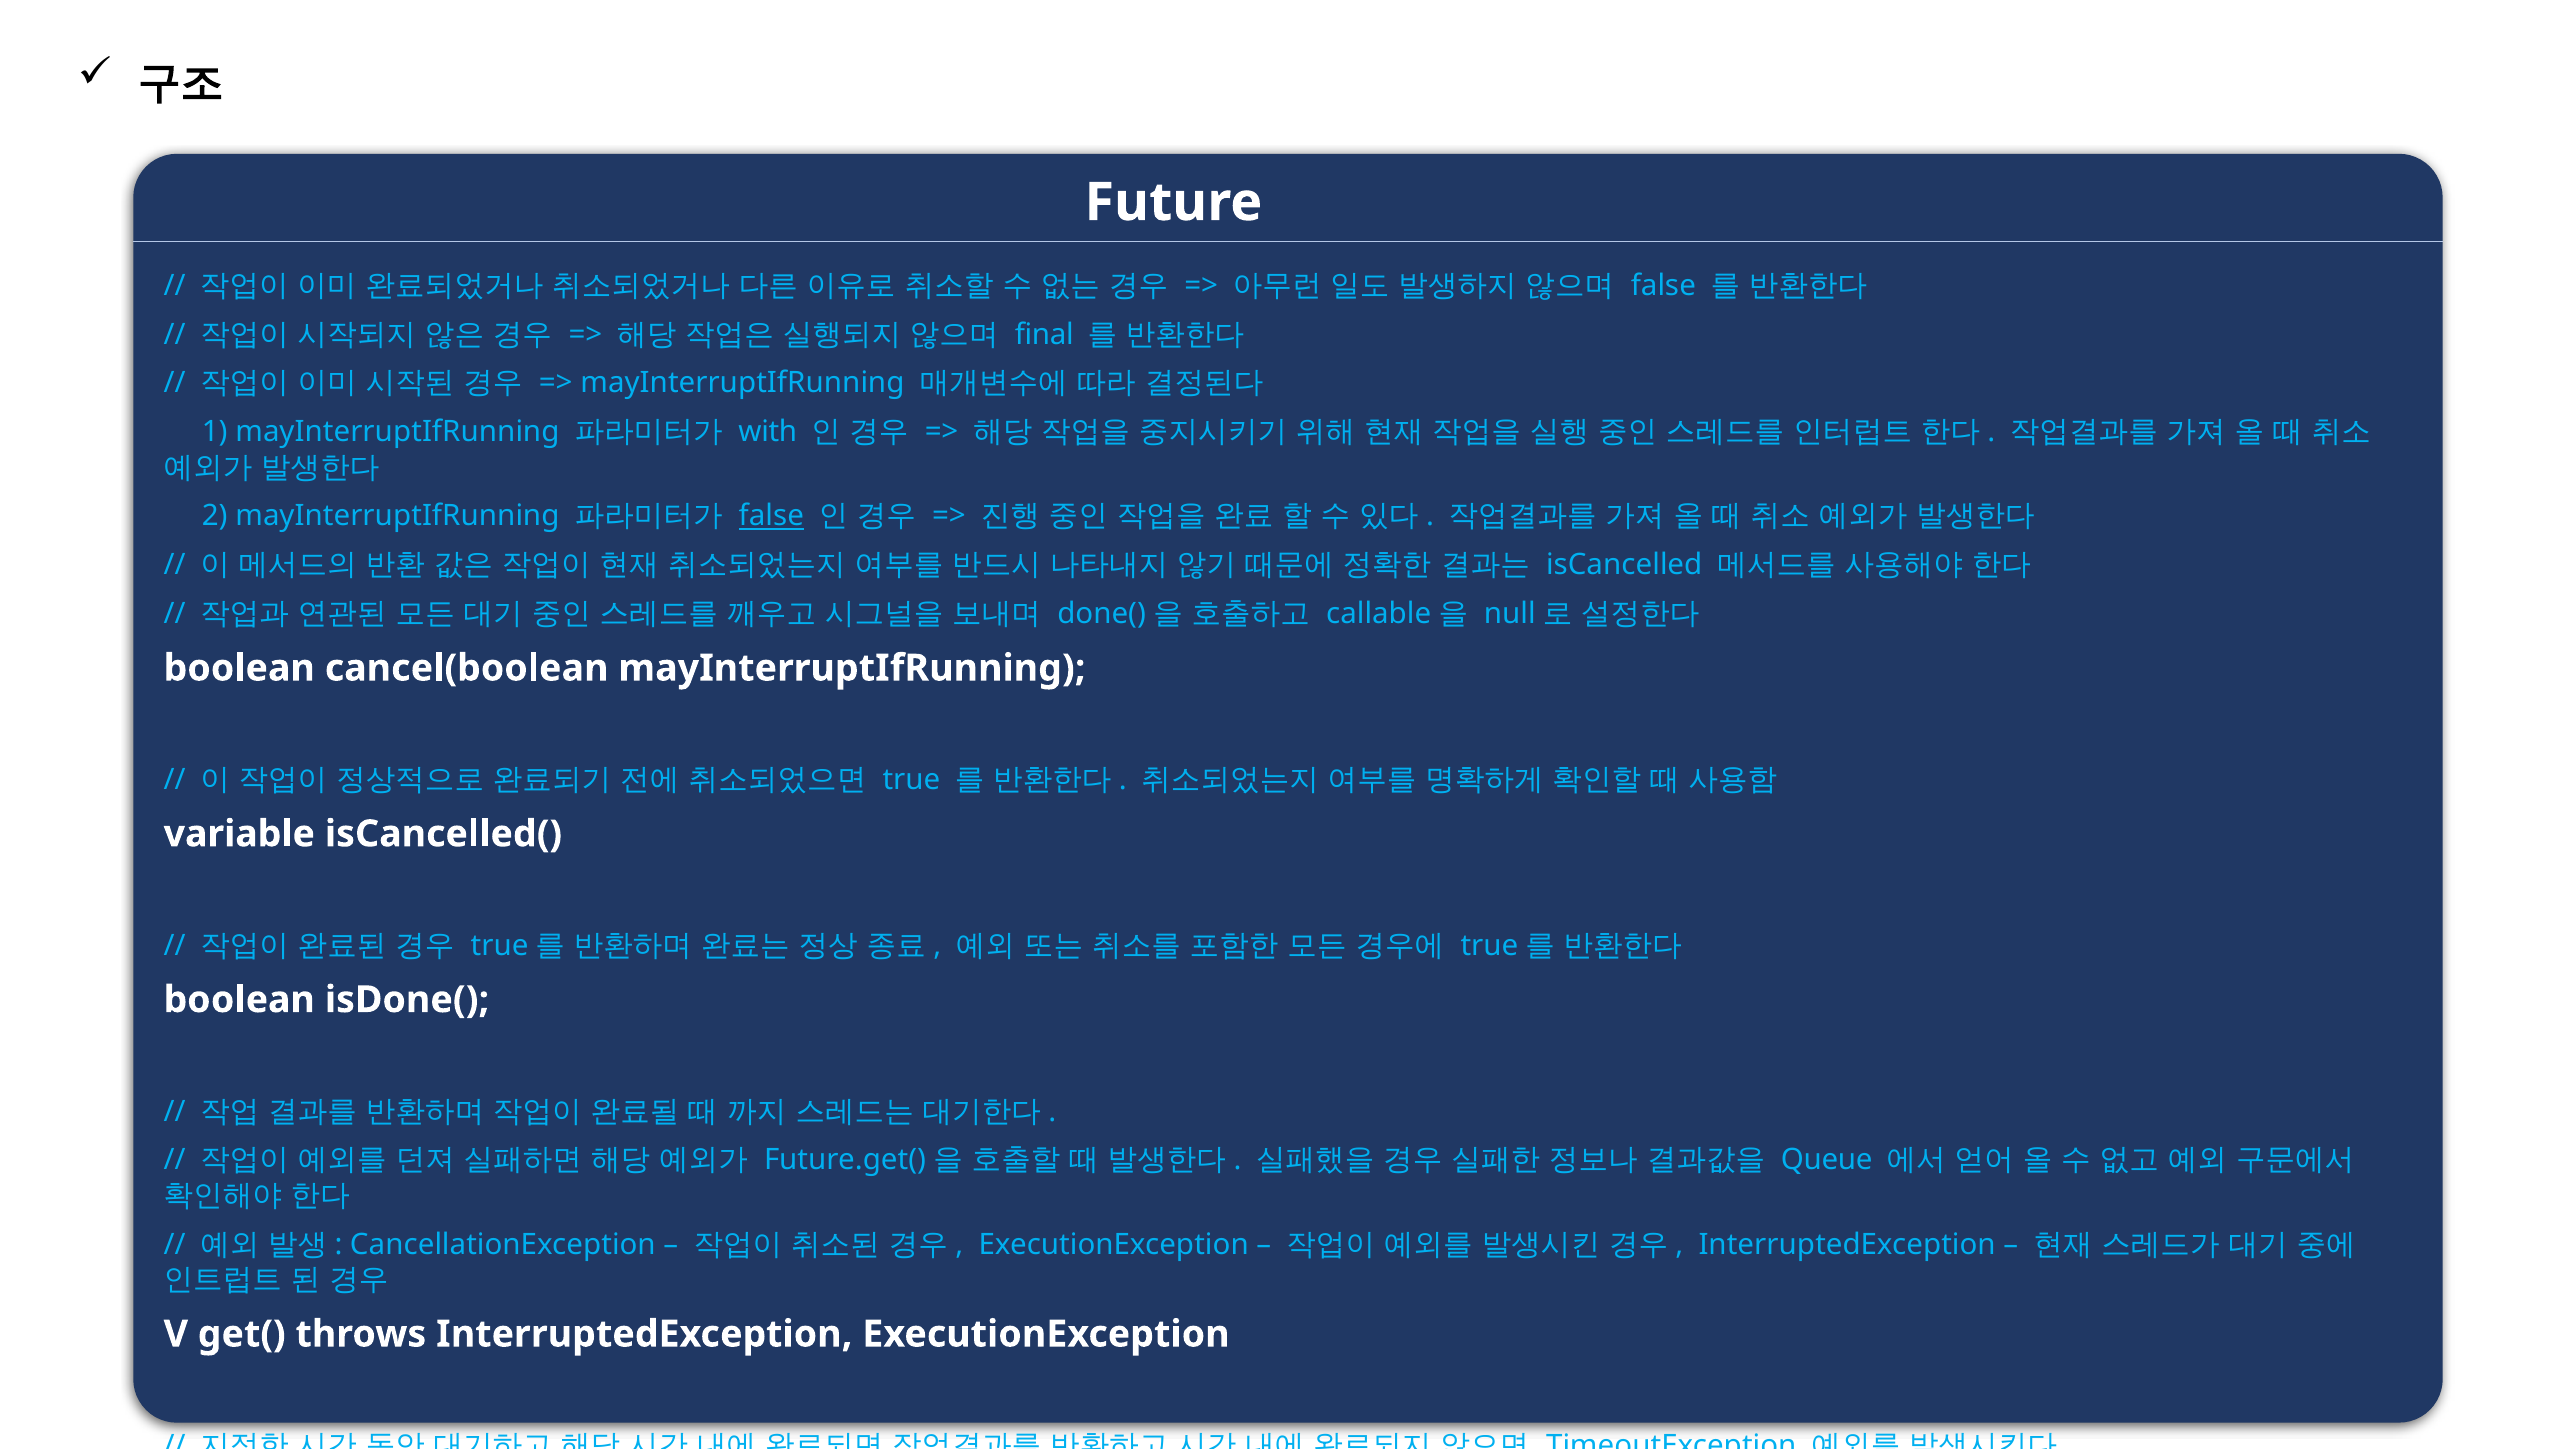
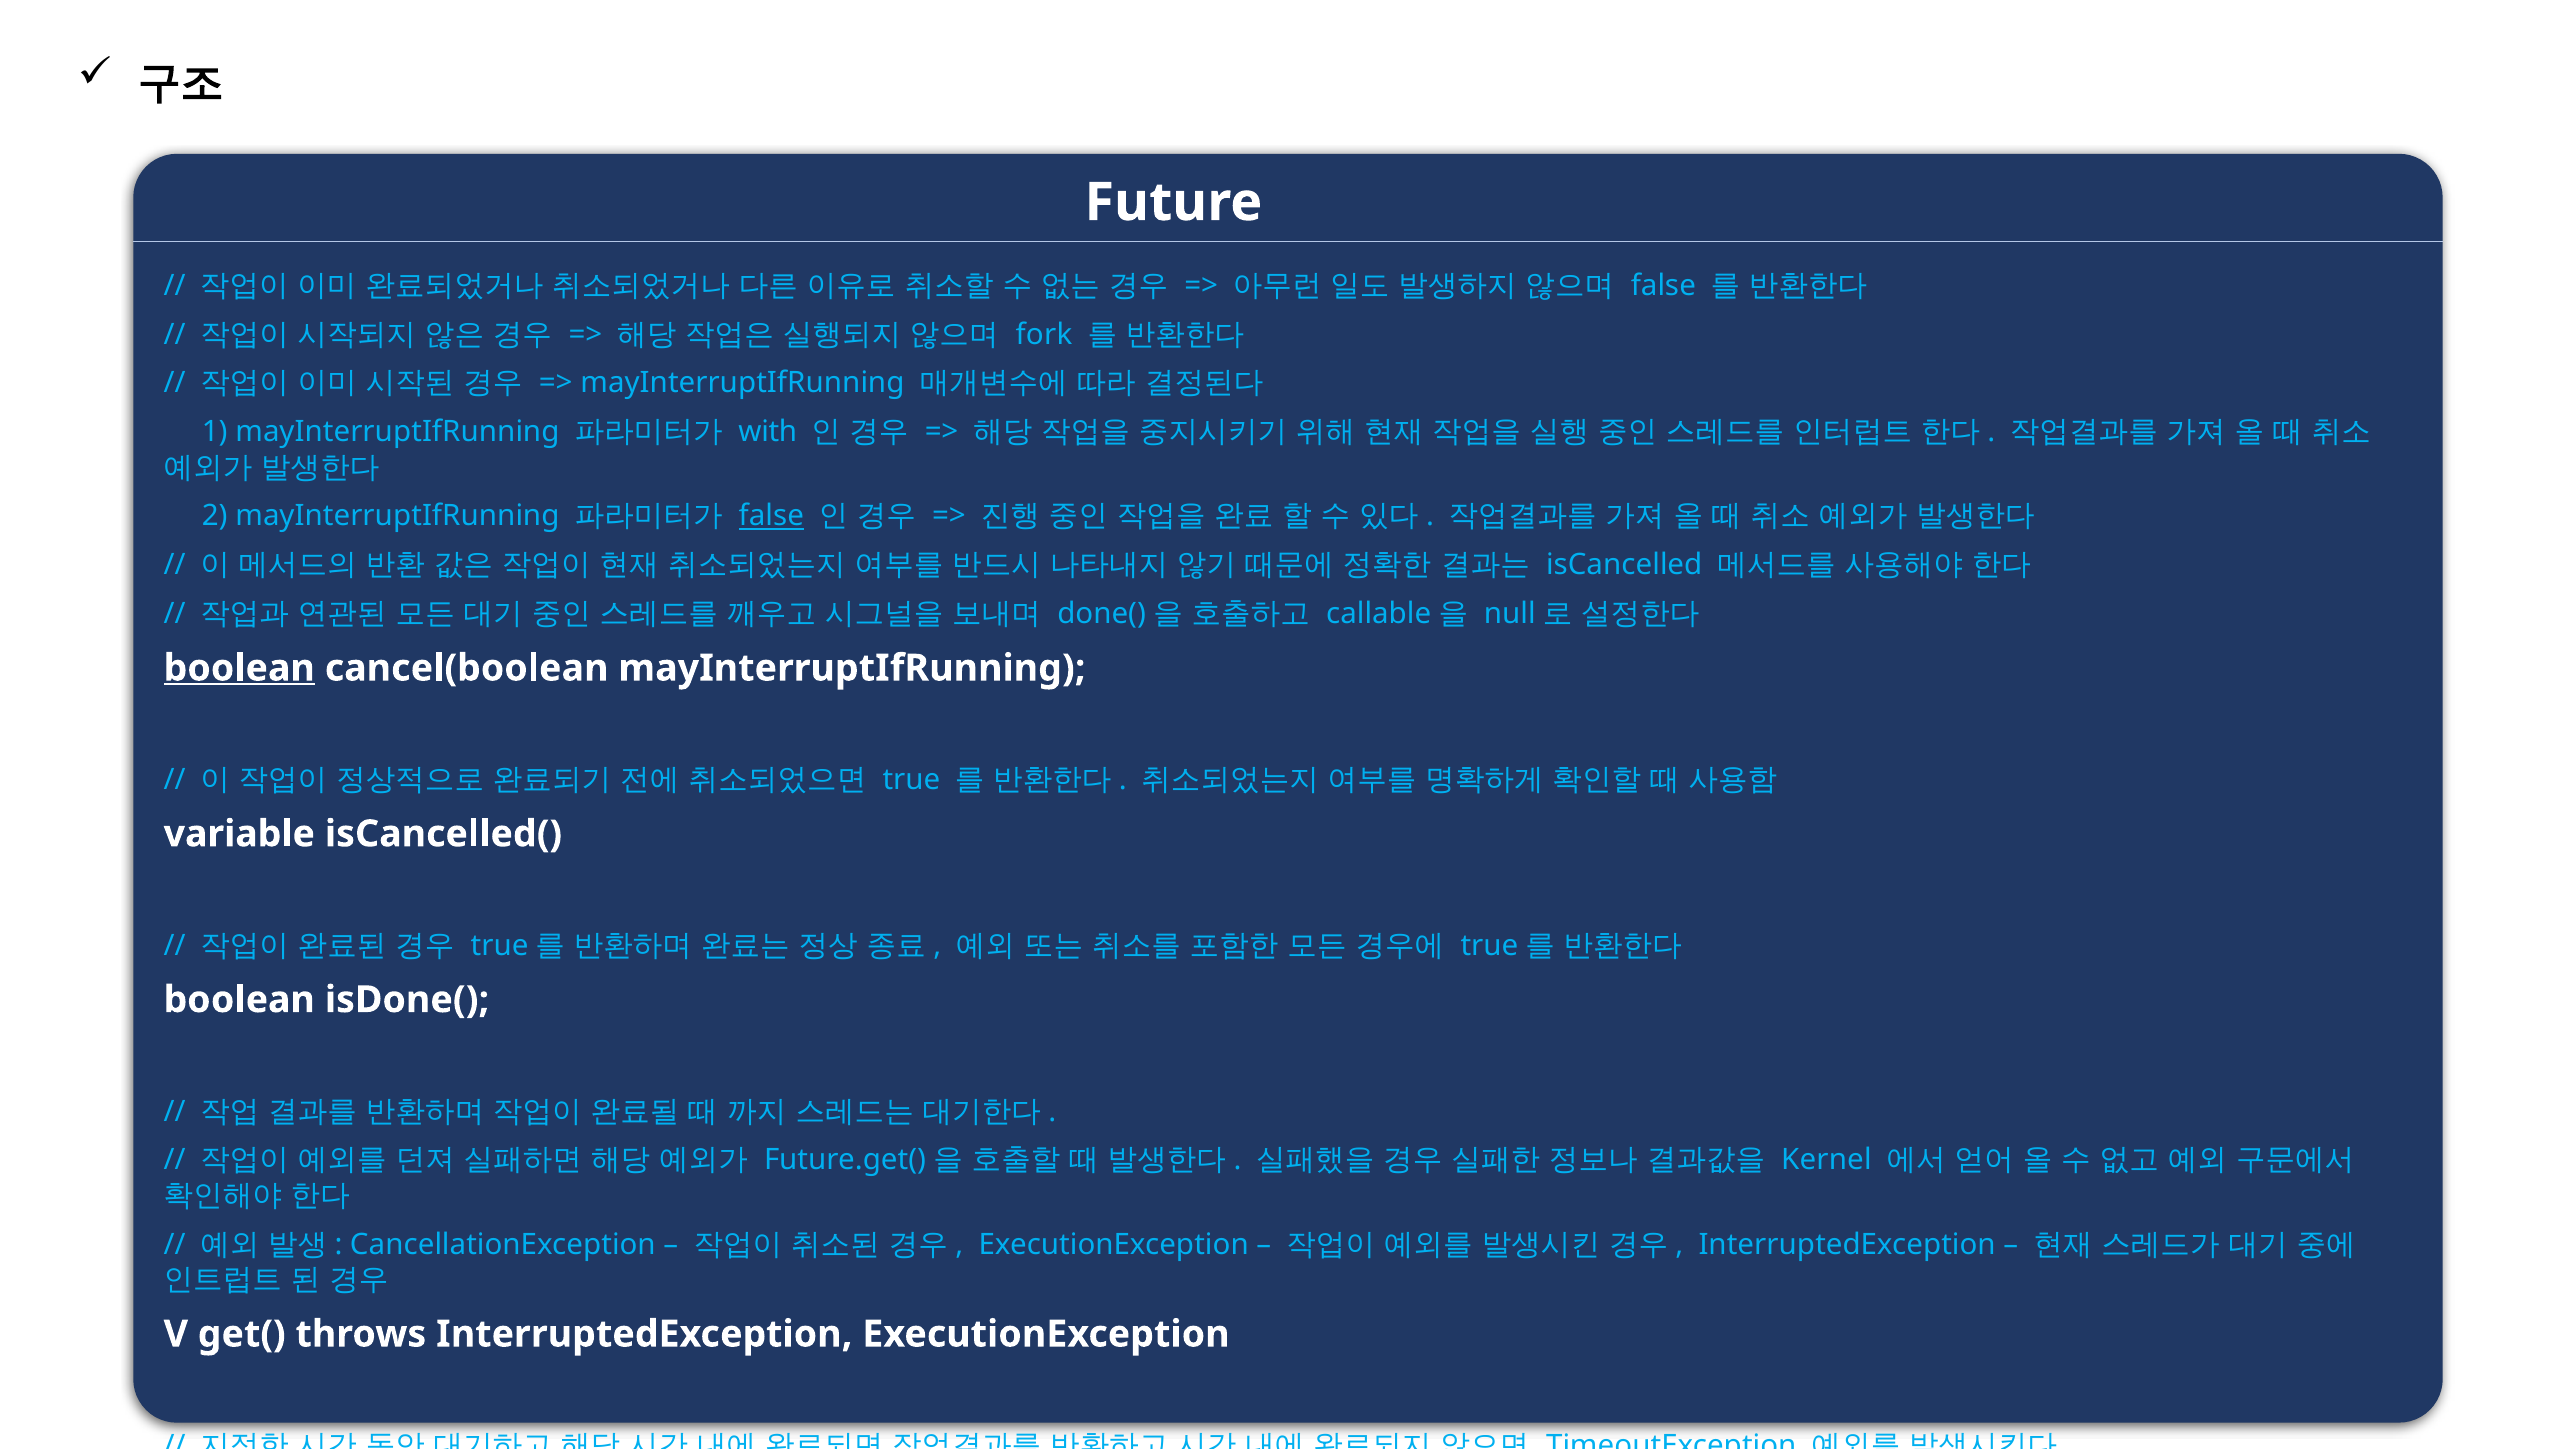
final: final -> fork
boolean at (239, 668) underline: none -> present
Queue: Queue -> Kernel
